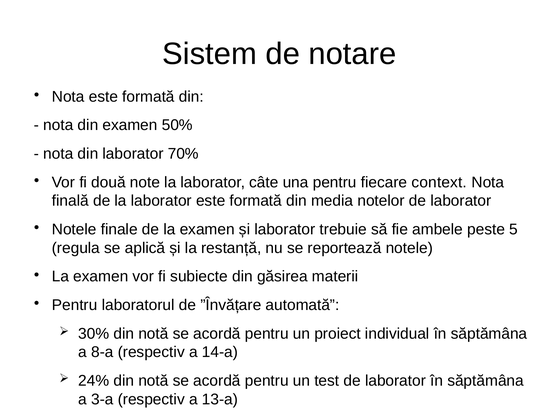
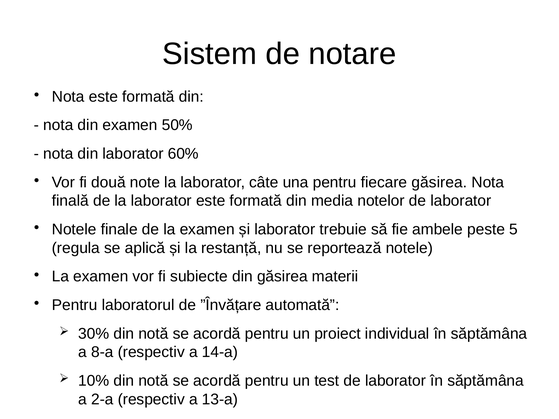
70%: 70% -> 60%
fiecare context: context -> găsirea
24%: 24% -> 10%
3-a: 3-a -> 2-a
